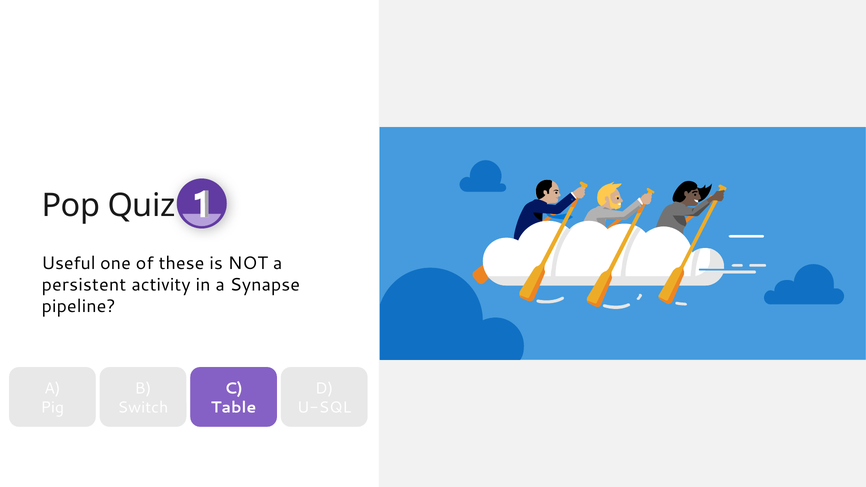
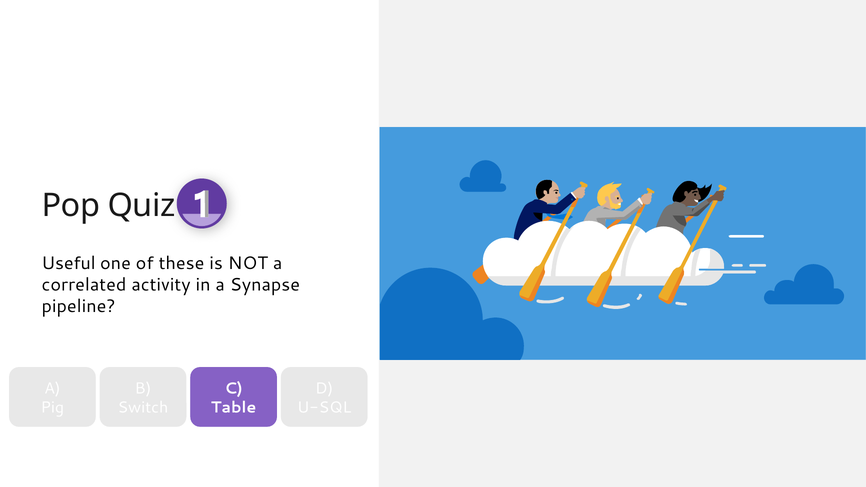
persistent: persistent -> correlated
